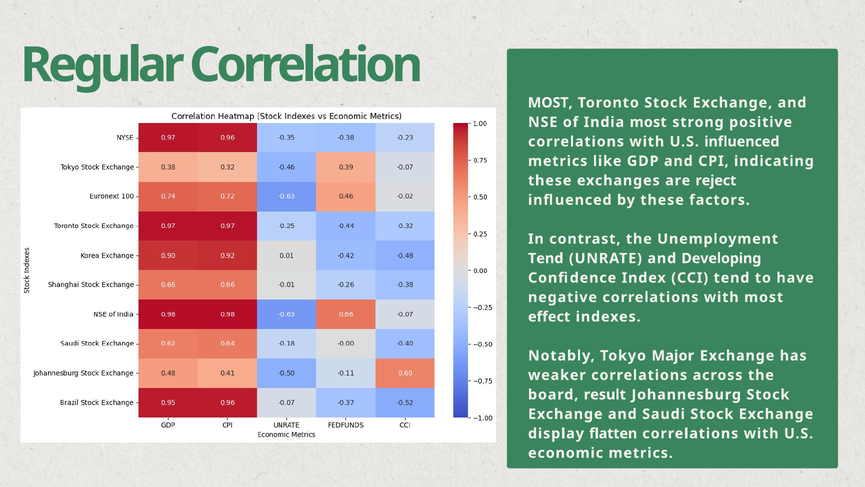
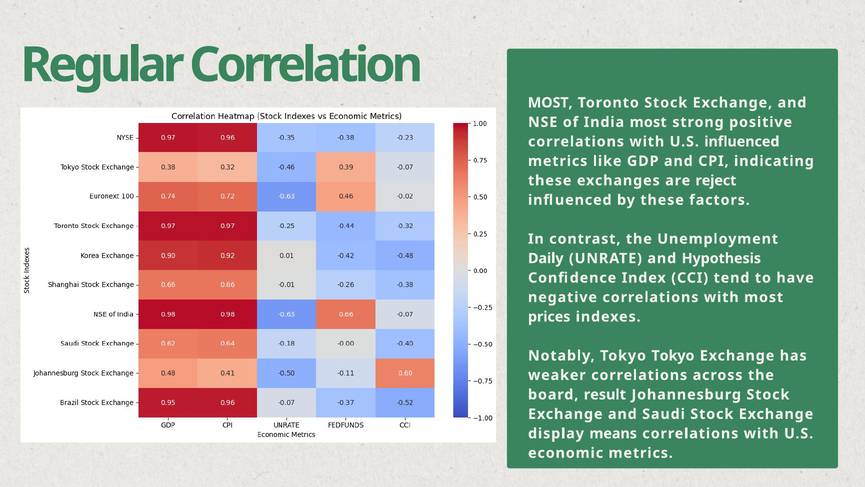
Tend at (546, 258): Tend -> Daily
Developing: Developing -> Hypothesis
effect: effect -> prices
Tokyo Major: Major -> Tokyo
flatten: flatten -> means
